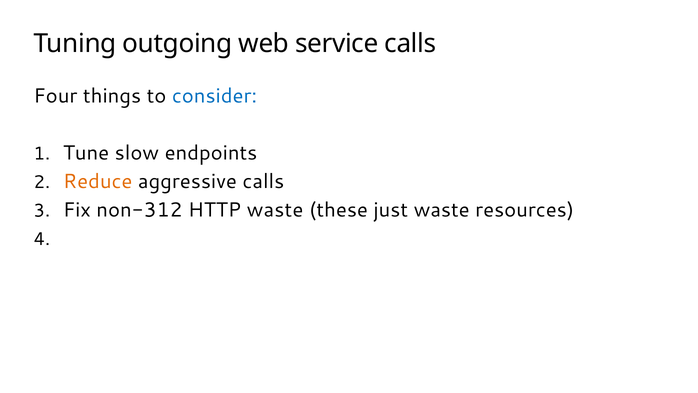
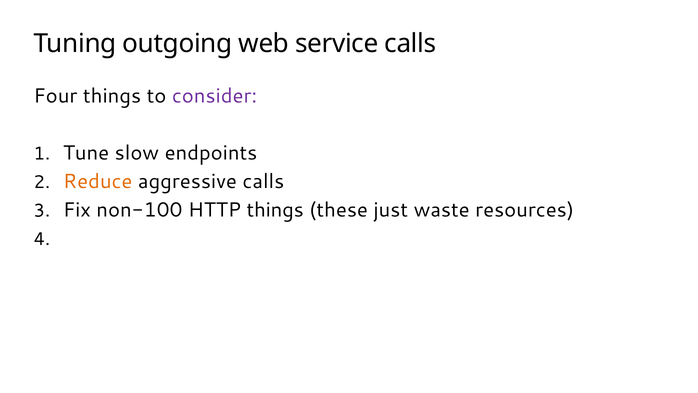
consider colour: blue -> purple
non-312: non-312 -> non-100
HTTP waste: waste -> things
